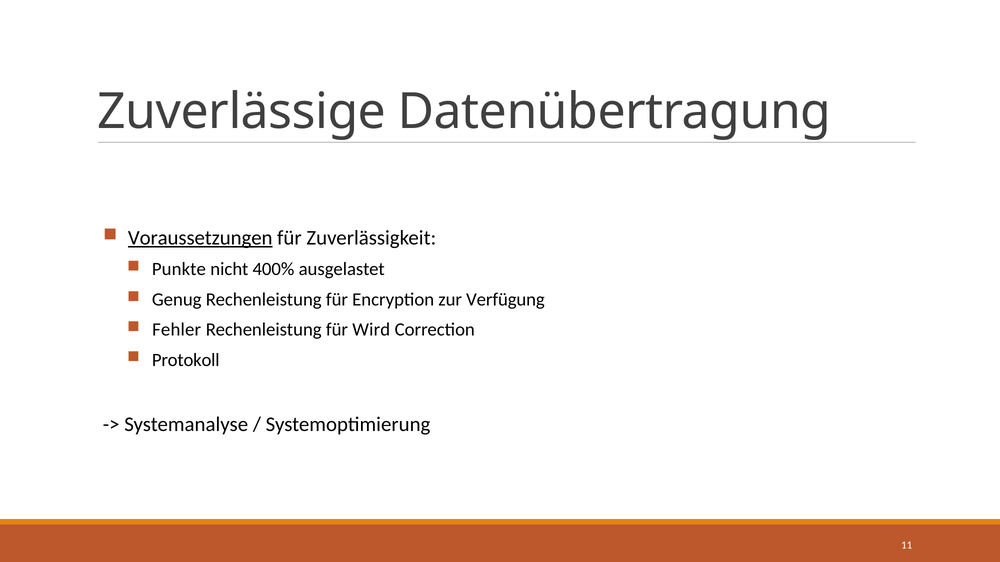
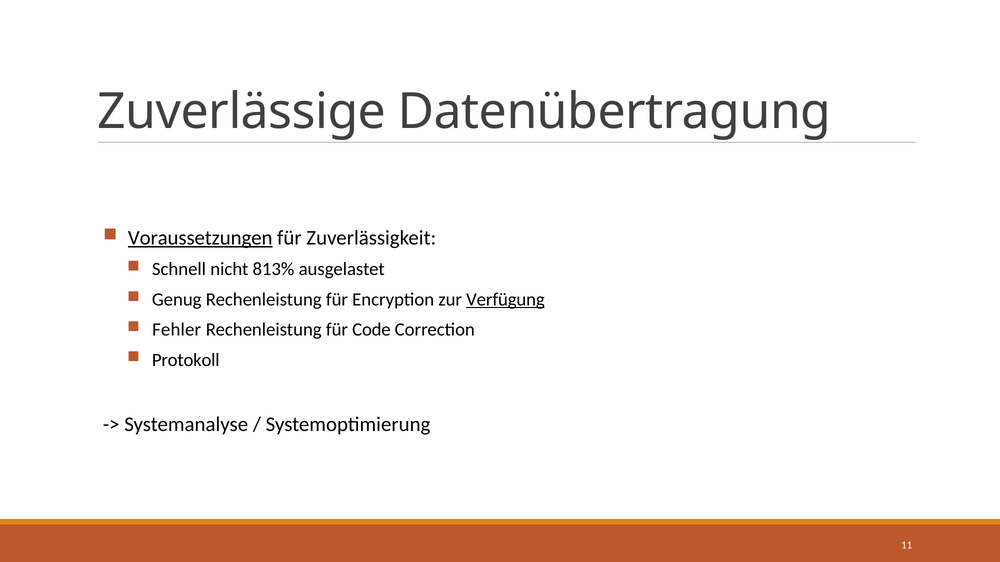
Punkte: Punkte -> Schnell
400%: 400% -> 813%
Verfügung underline: none -> present
Wird: Wird -> Code
